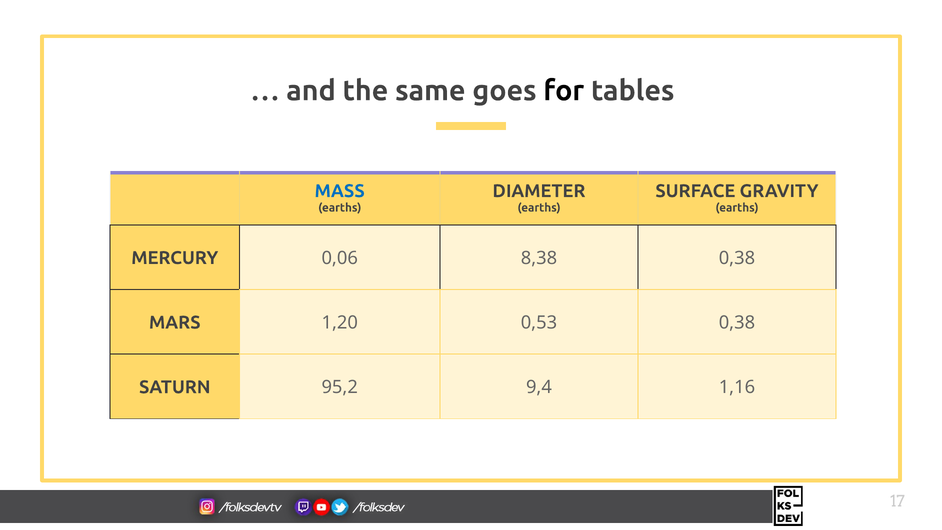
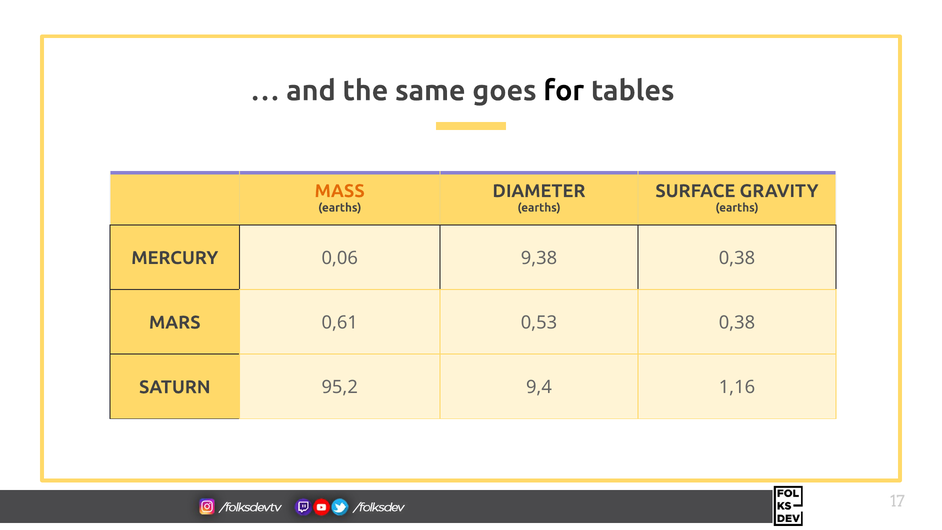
MASS colour: blue -> orange
8,38: 8,38 -> 9,38
1,20: 1,20 -> 0,61
